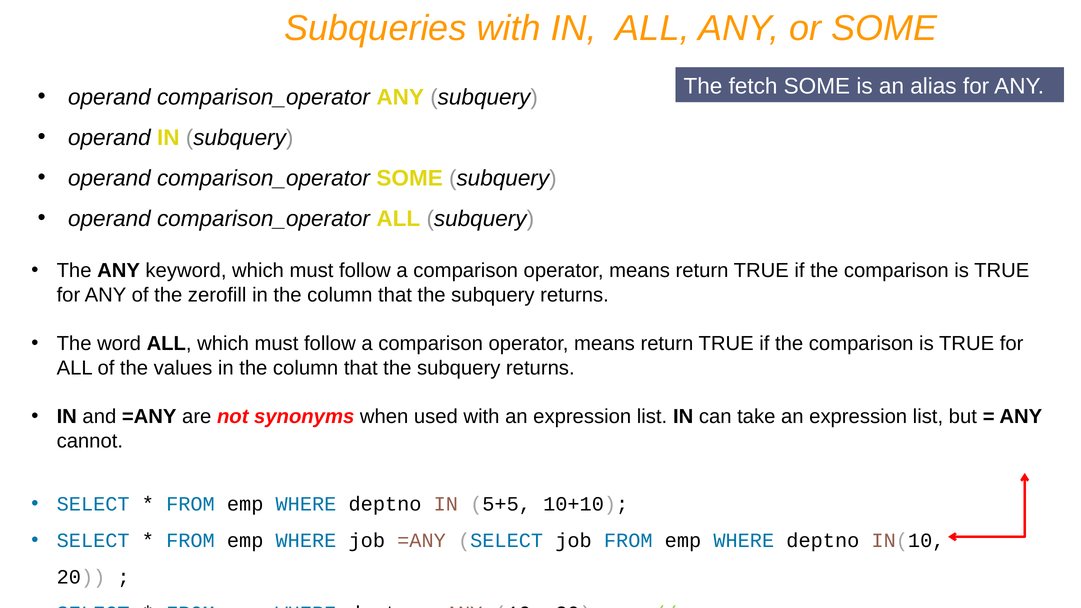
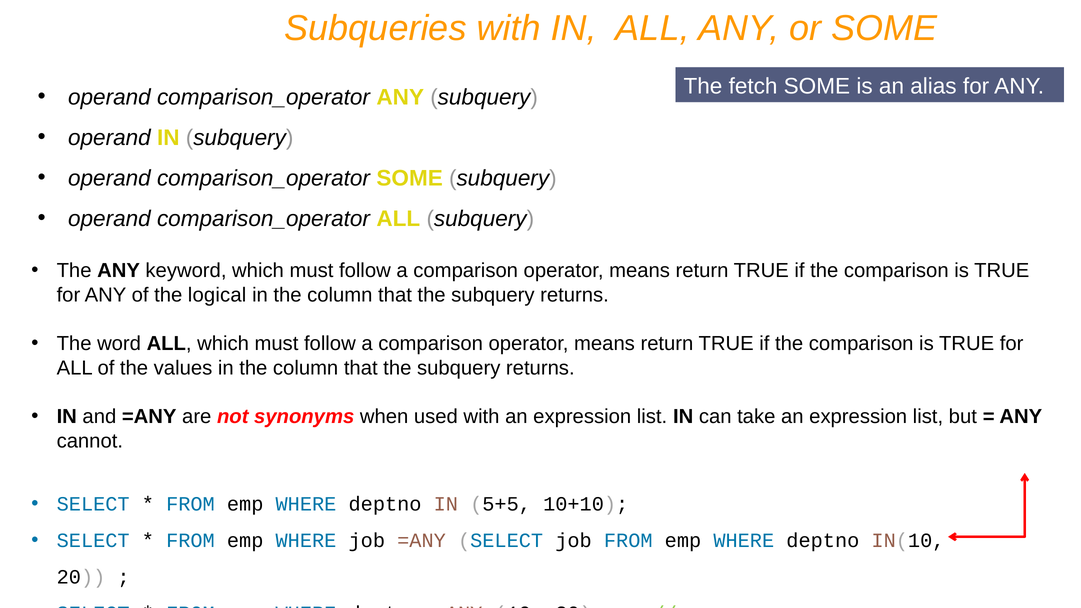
zerofill: zerofill -> logical
